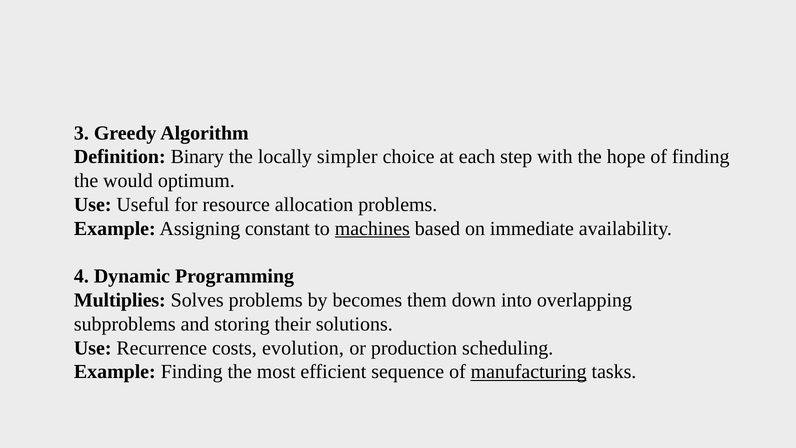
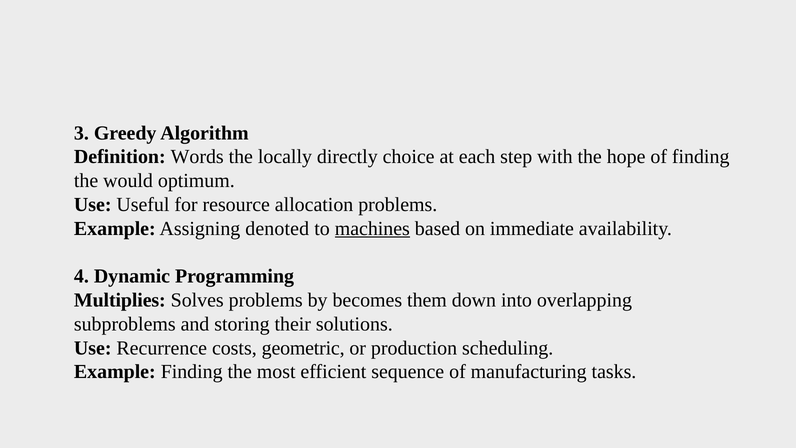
Binary: Binary -> Words
simpler: simpler -> directly
constant: constant -> denoted
evolution: evolution -> geometric
manufacturing underline: present -> none
